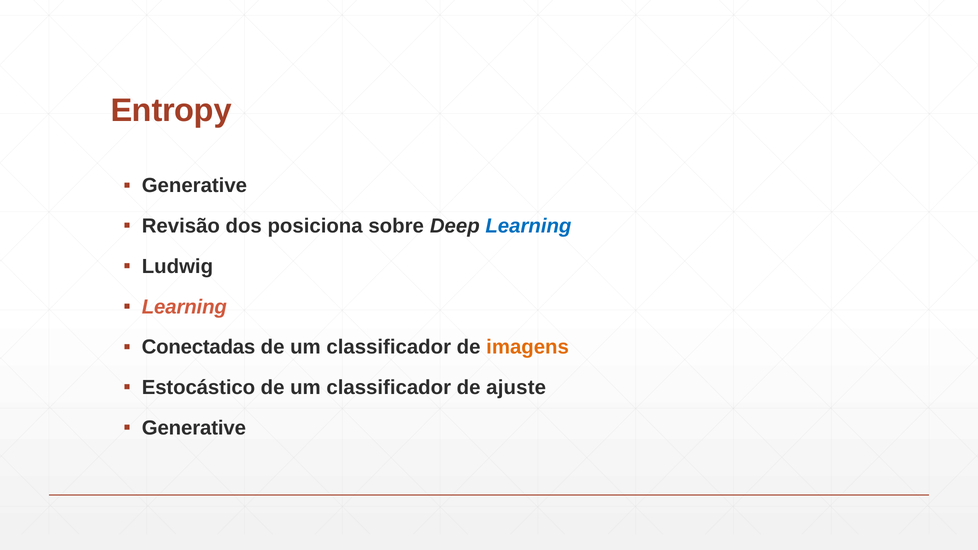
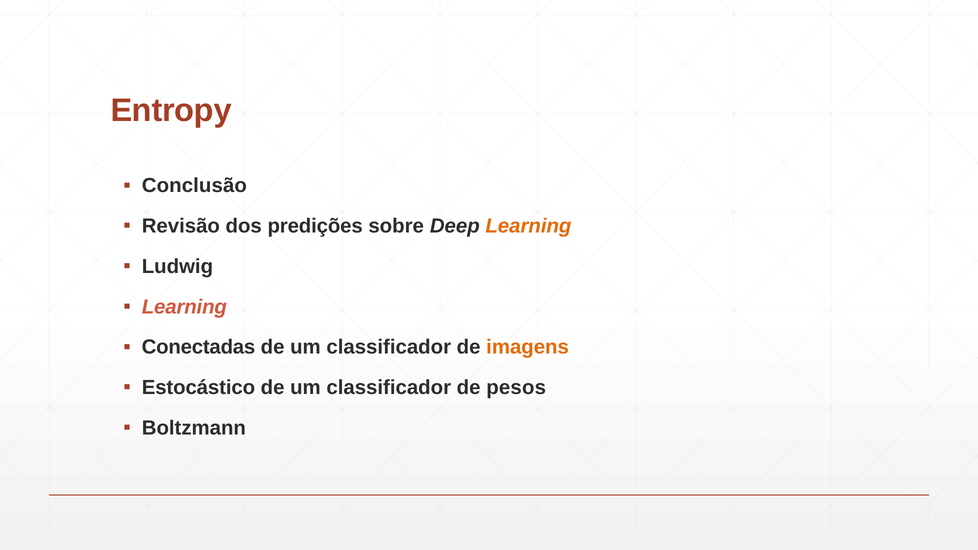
Generative at (194, 186): Generative -> Conclusão
posiciona: posiciona -> predições
Learning at (528, 226) colour: blue -> orange
ajuste: ajuste -> pesos
Generative at (194, 428): Generative -> Boltzmann
